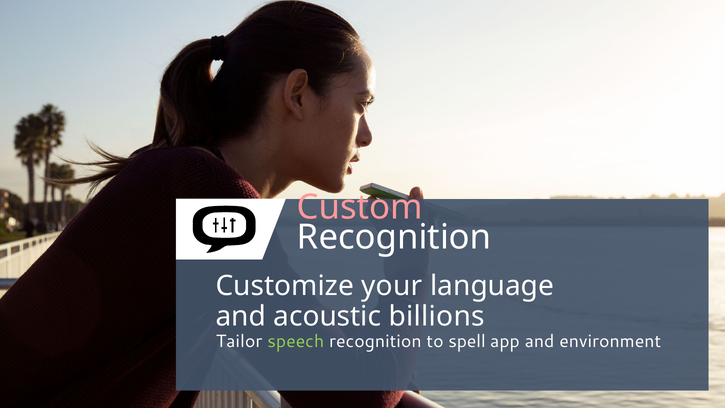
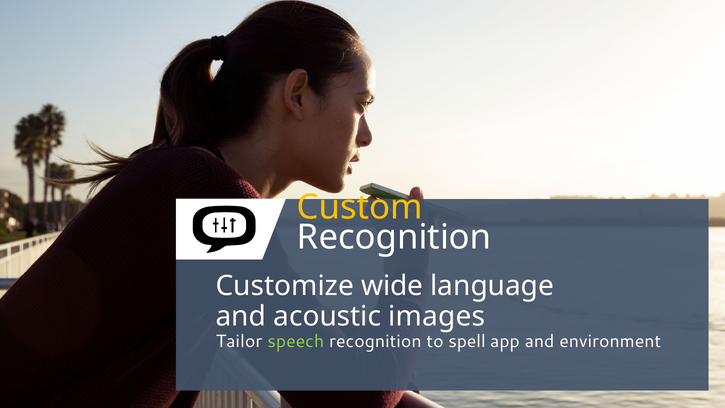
Custom colour: pink -> yellow
your: your -> wide
billions: billions -> images
